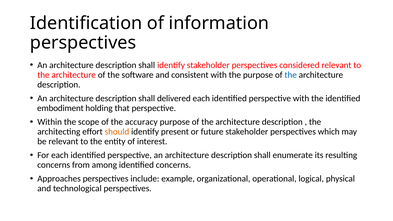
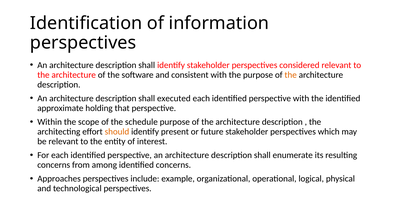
the at (291, 75) colour: blue -> orange
delivered: delivered -> executed
embodiment: embodiment -> approximate
accuracy: accuracy -> schedule
